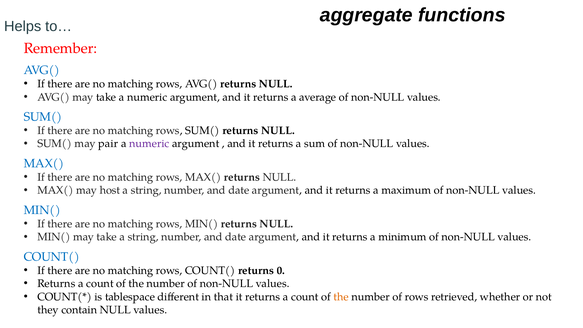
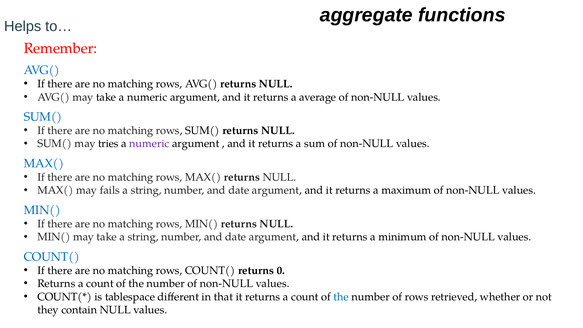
pair: pair -> tries
host: host -> fails
the at (341, 297) colour: orange -> blue
